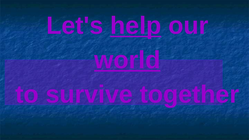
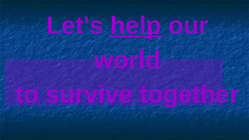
world underline: present -> none
